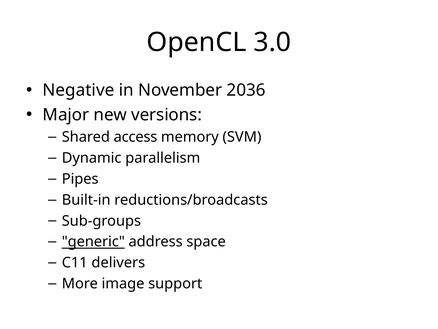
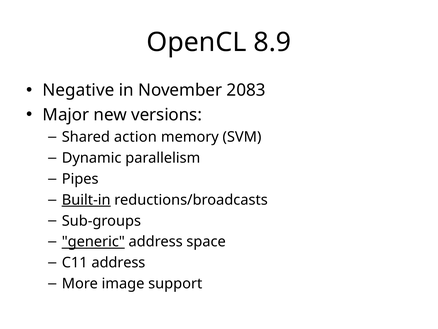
3.0: 3.0 -> 8.9
2036: 2036 -> 2083
access: access -> action
Built-in underline: none -> present
C11 delivers: delivers -> address
